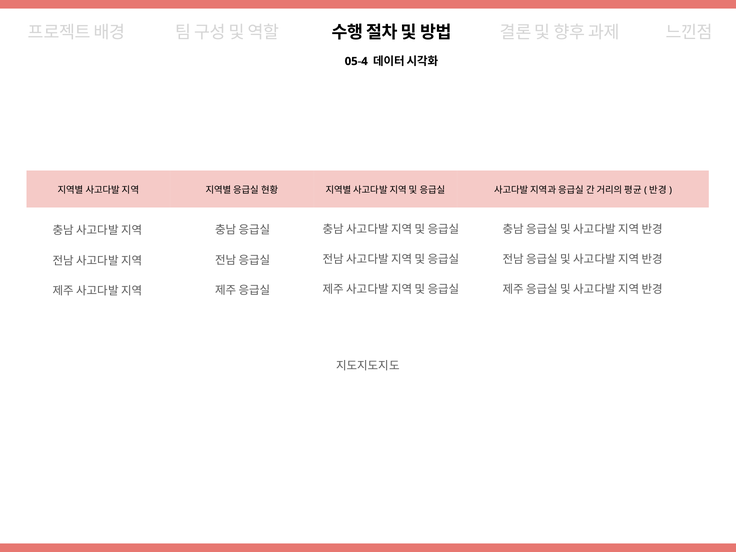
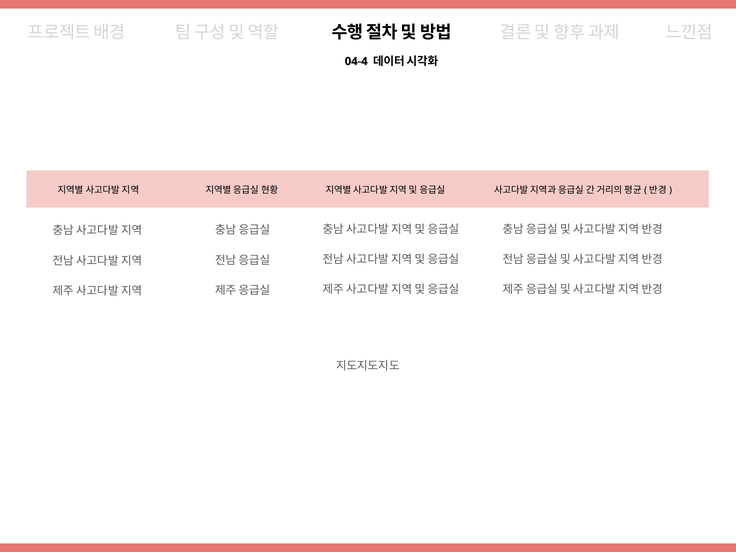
05-4: 05-4 -> 04-4
